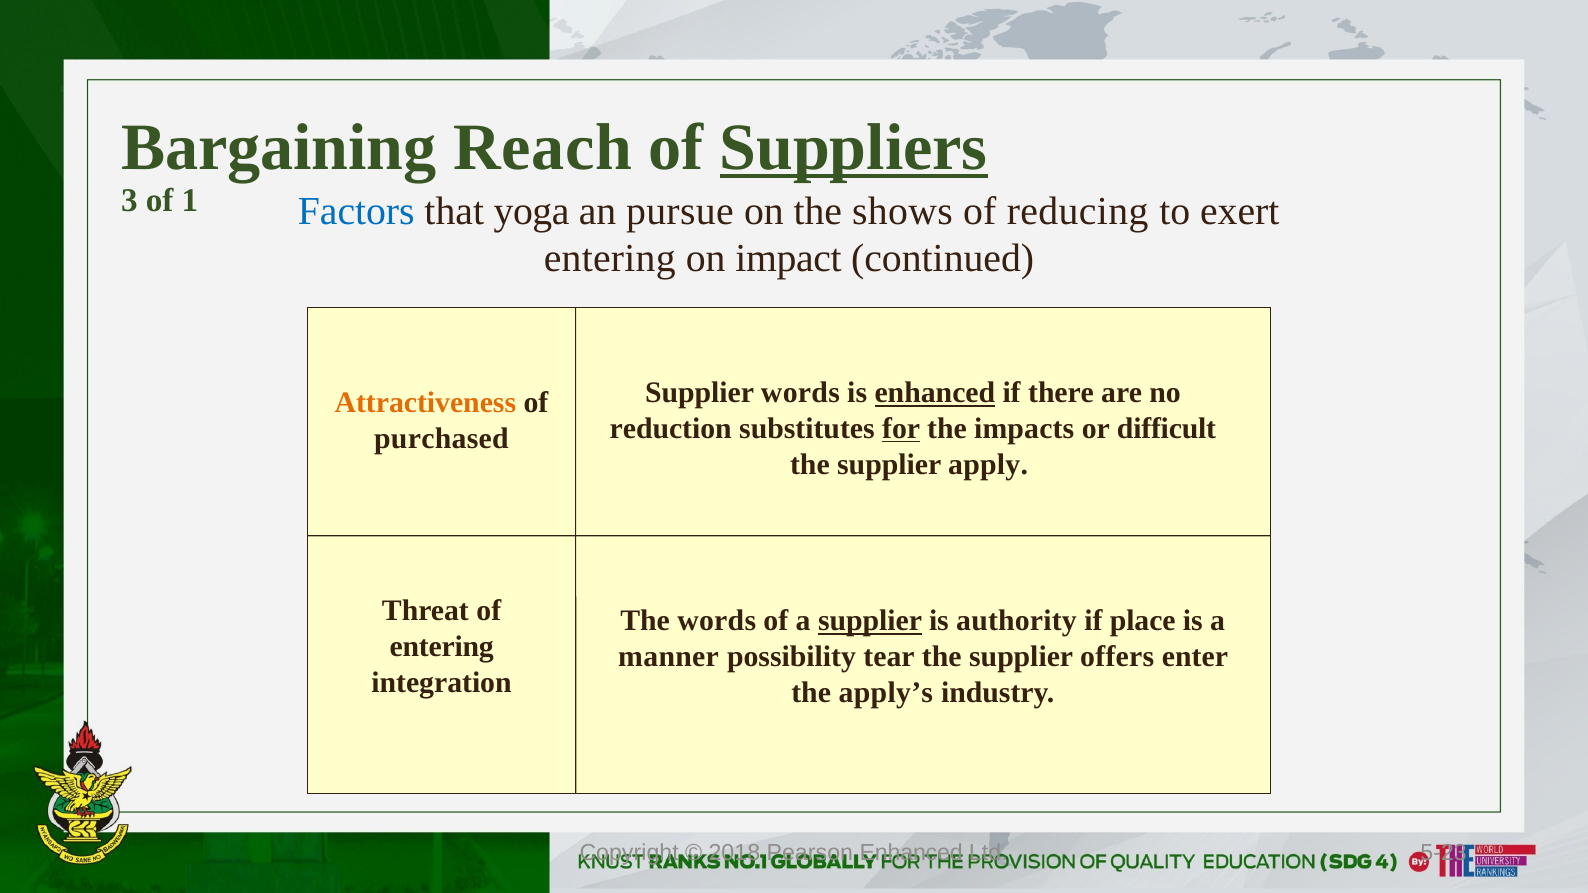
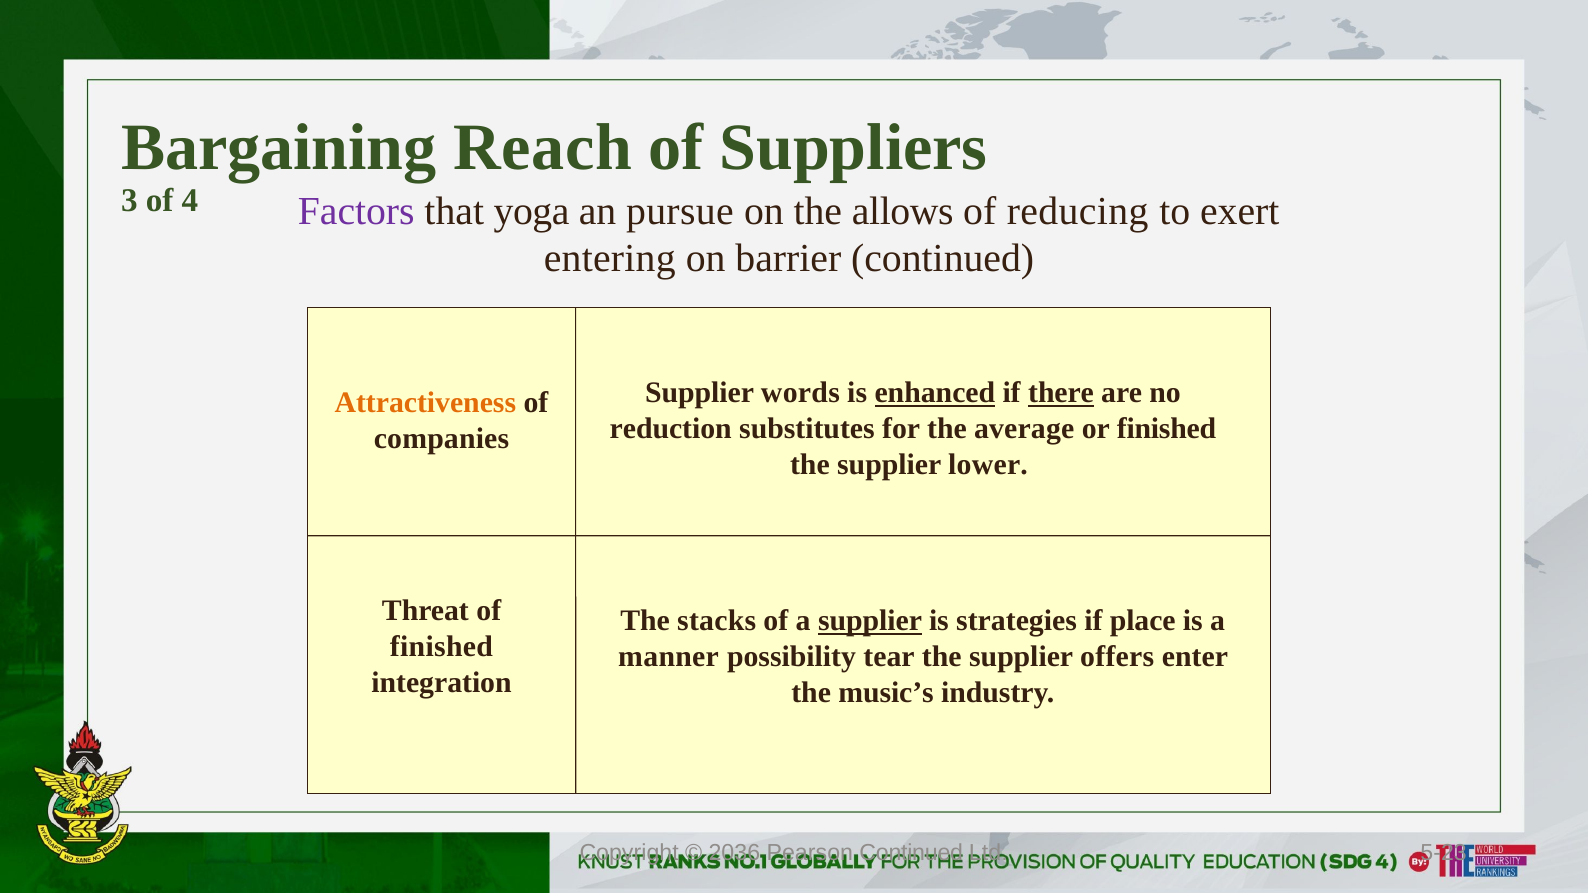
Suppliers underline: present -> none
1: 1 -> 4
Factors colour: blue -> purple
shows: shows -> allows
impact: impact -> barrier
there underline: none -> present
for underline: present -> none
impacts: impacts -> average
or difficult: difficult -> finished
purchased: purchased -> companies
apply: apply -> lower
The words: words -> stacks
authority: authority -> strategies
entering at (442, 647): entering -> finished
apply’s: apply’s -> music’s
2018: 2018 -> 2036
Pearson Enhanced: Enhanced -> Continued
